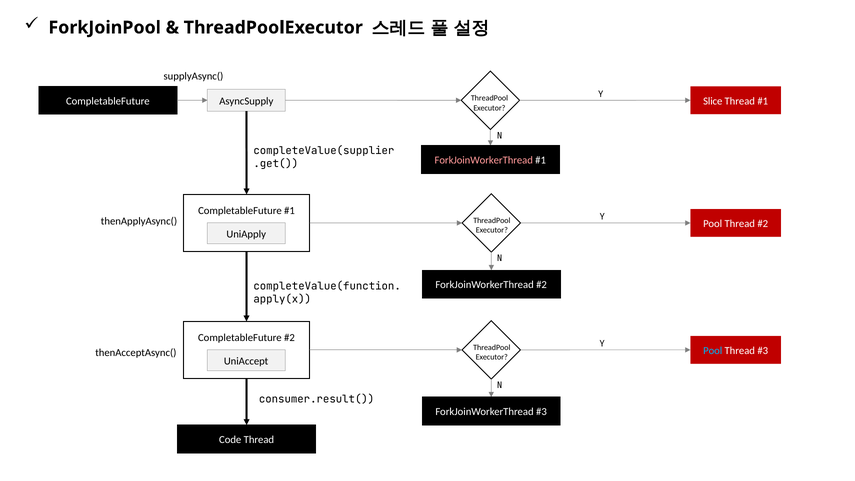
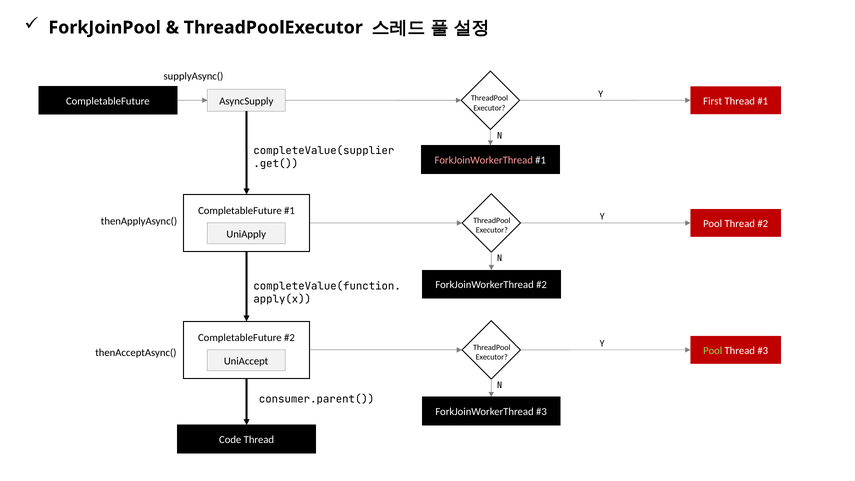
Slice: Slice -> First
Pool at (713, 351) colour: light blue -> light green
consumer.result(: consumer.result( -> consumer.parent(
